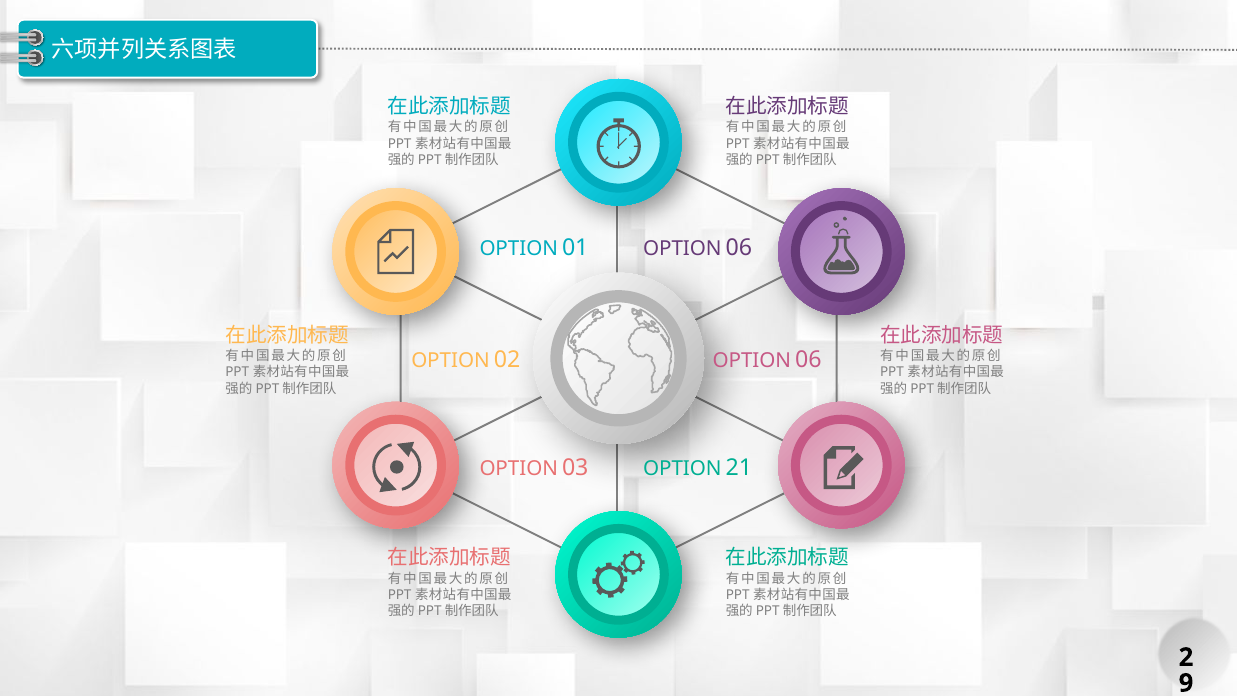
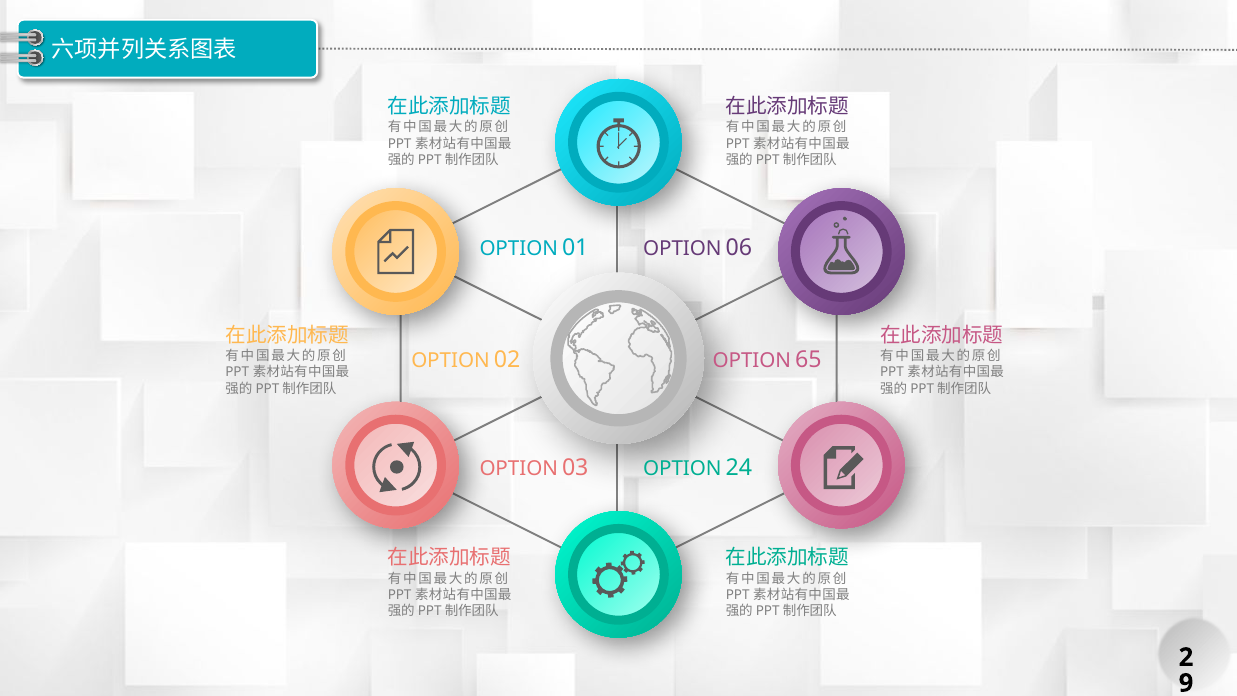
06 at (808, 360): 06 -> 65
21: 21 -> 24
